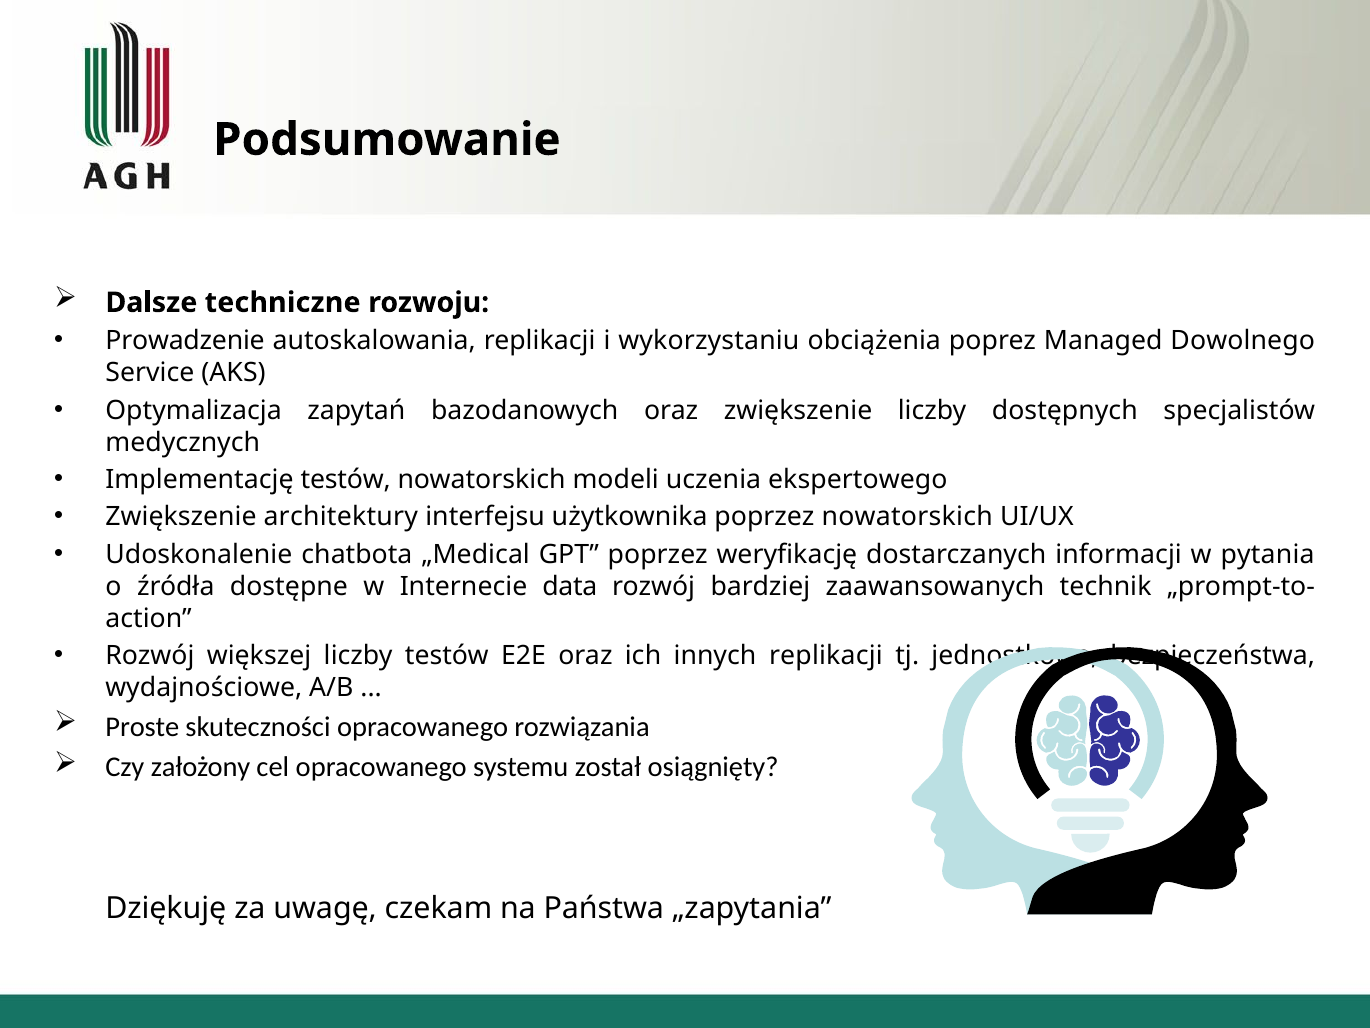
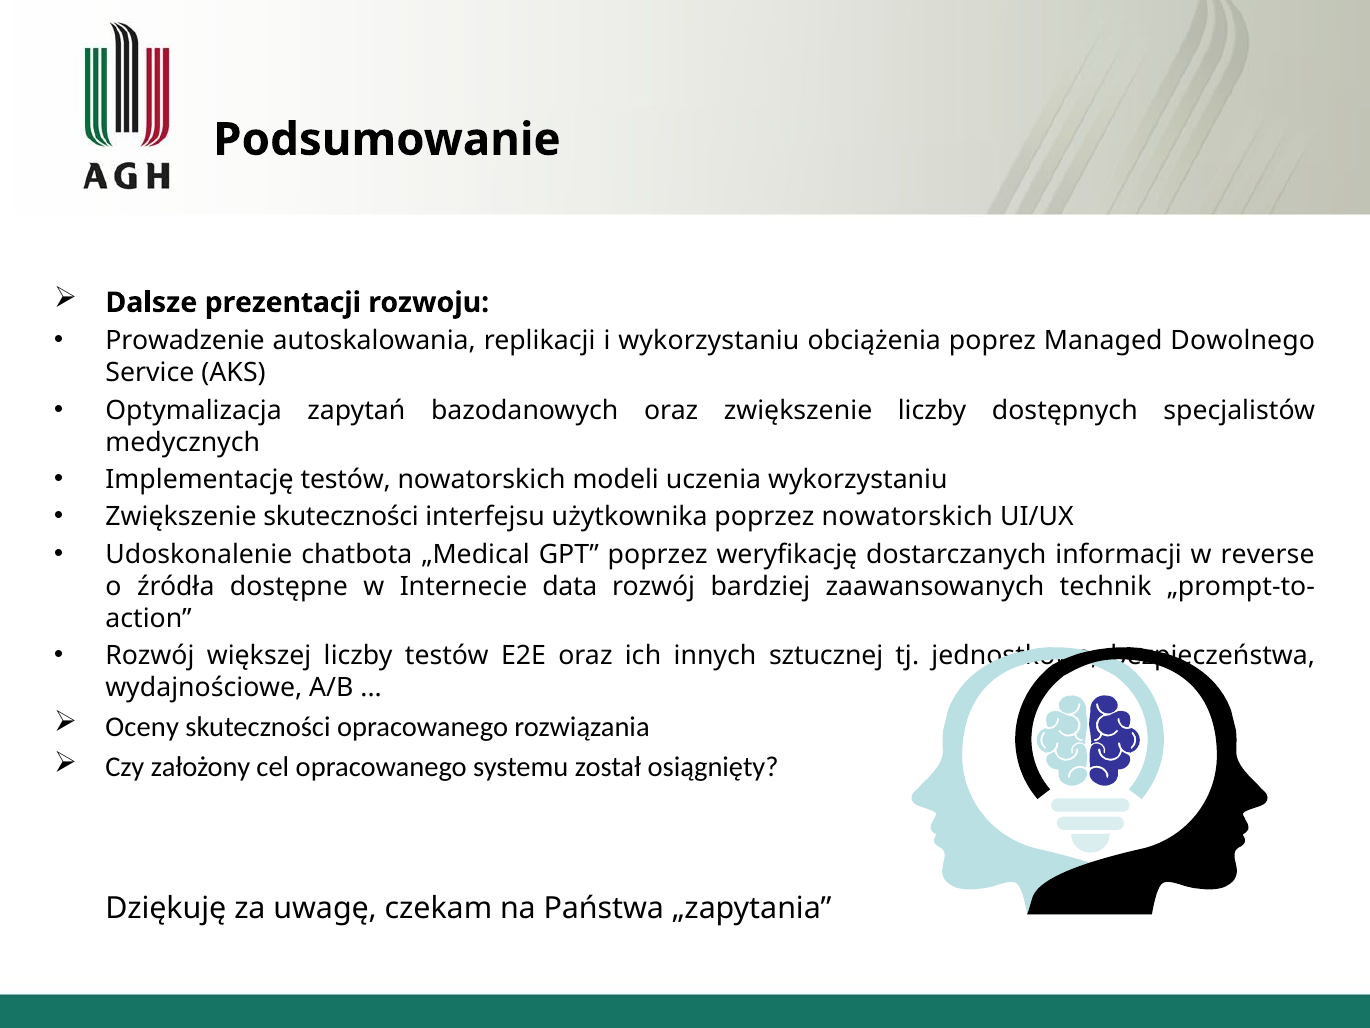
techniczne: techniczne -> prezentacji
uczenia ekspertowego: ekspertowego -> wykorzystaniu
Zwiększenie architektury: architektury -> skuteczności
pytania: pytania -> reverse
innych replikacji: replikacji -> sztucznej
Proste: Proste -> Oceny
